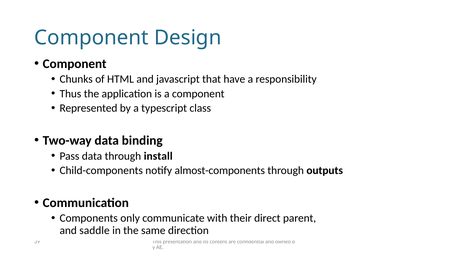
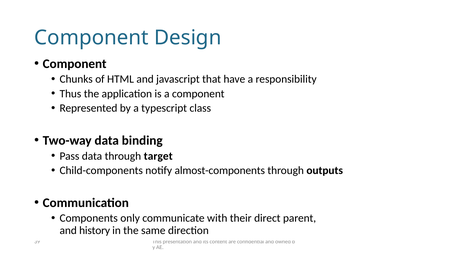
install: install -> target
saddle: saddle -> history
